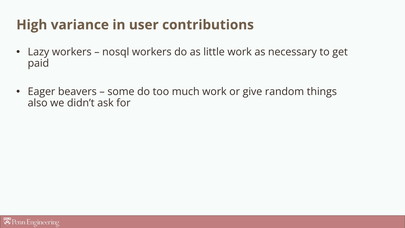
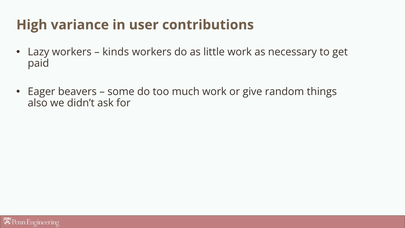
nosql: nosql -> kinds
